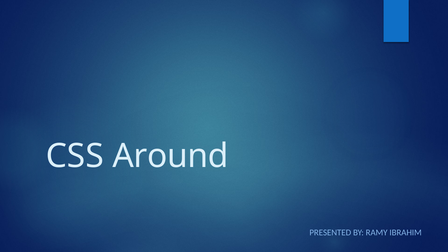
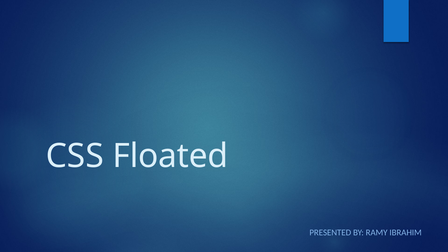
Around: Around -> Floated
